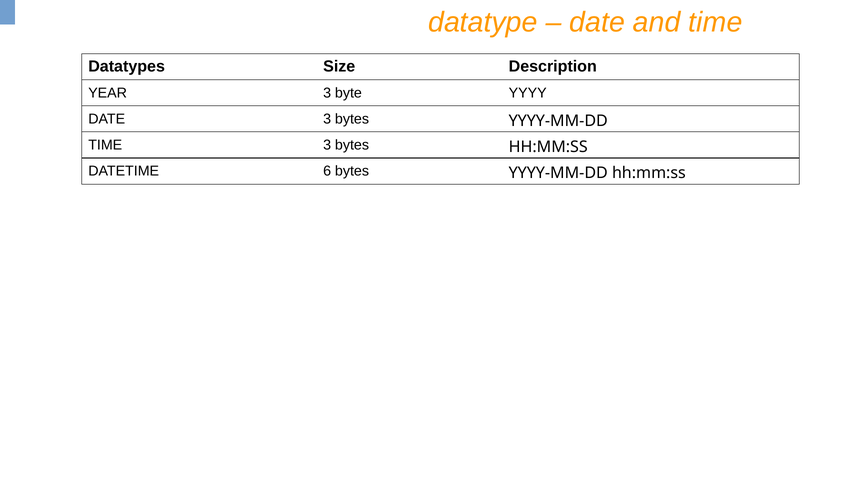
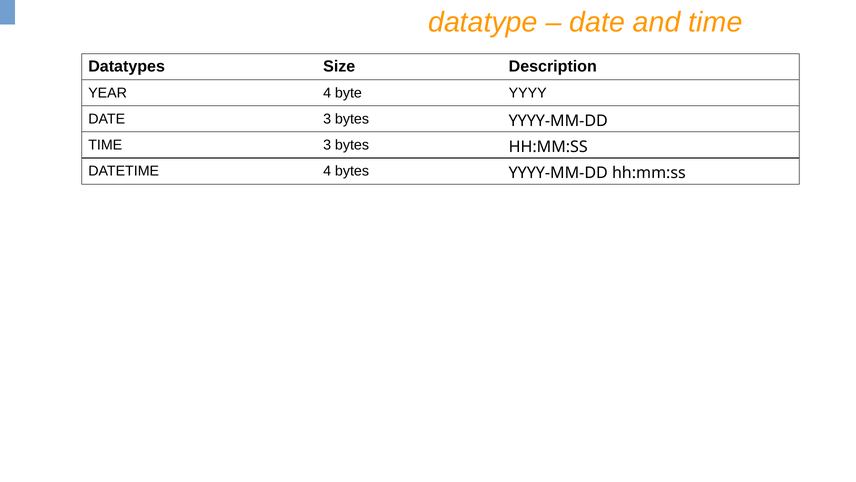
YEAR 3: 3 -> 4
DATETIME 6: 6 -> 4
